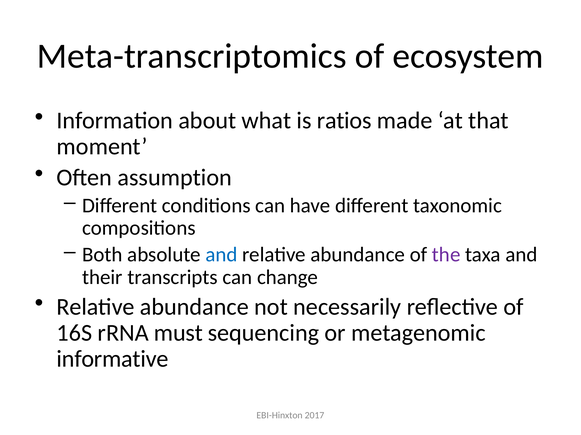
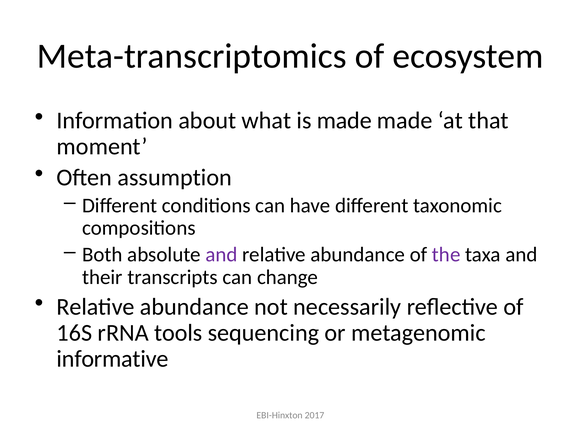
is ratios: ratios -> made
and at (221, 255) colour: blue -> purple
must: must -> tools
